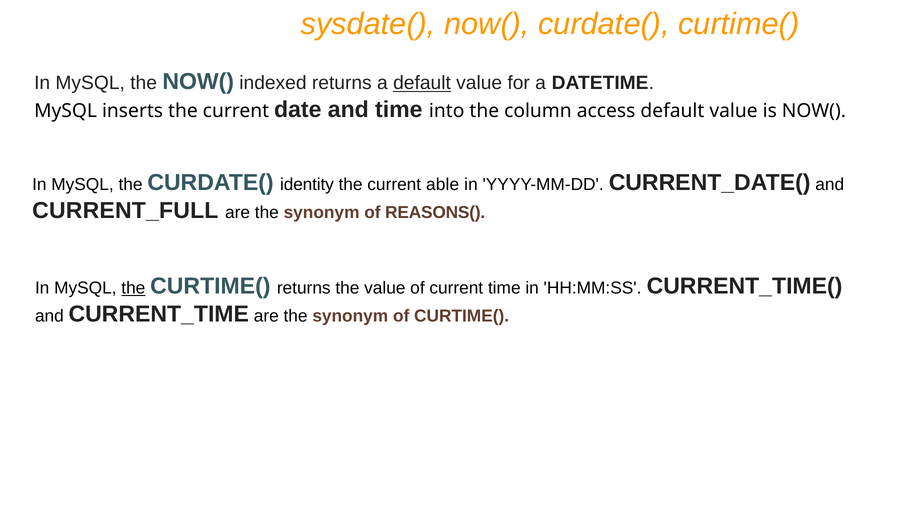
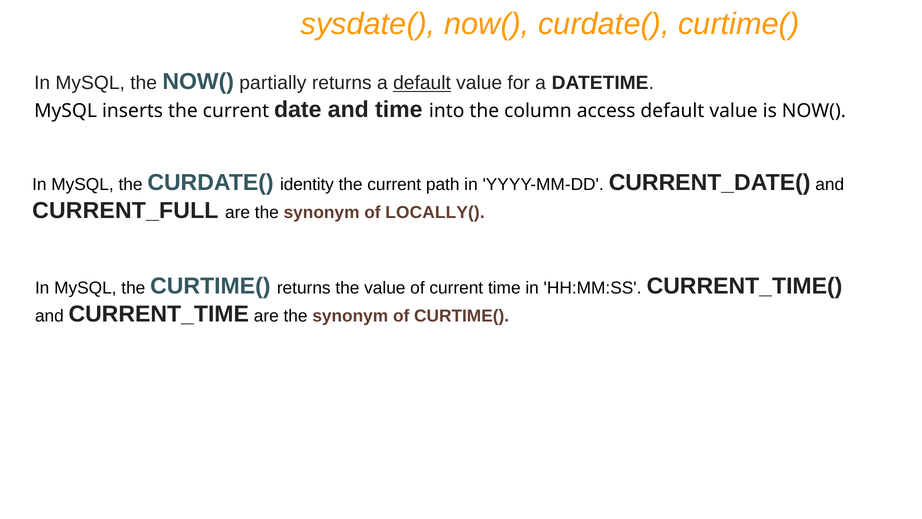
indexed: indexed -> partially
able: able -> path
REASONS(: REASONS( -> LOCALLY(
the at (133, 288) underline: present -> none
